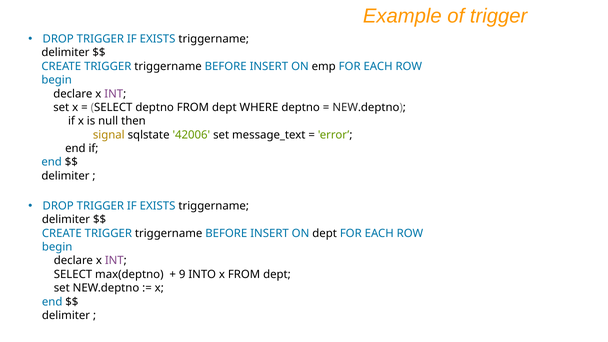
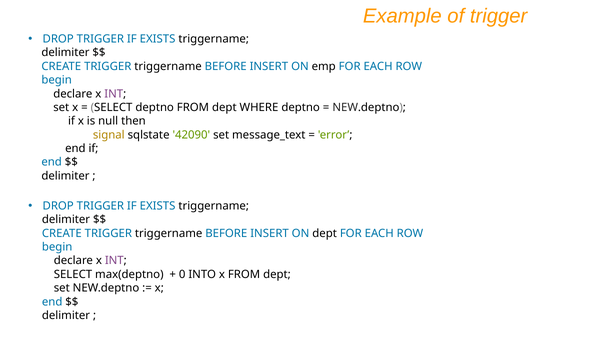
42006: 42006 -> 42090
9: 9 -> 0
